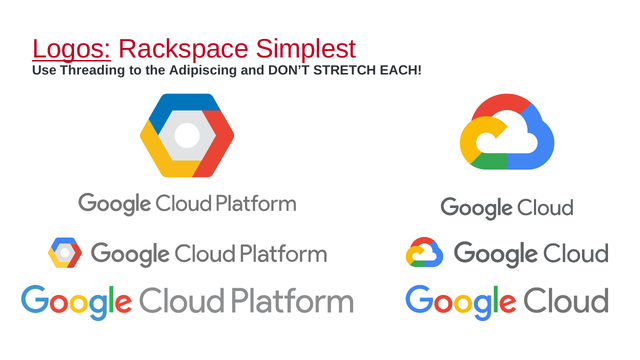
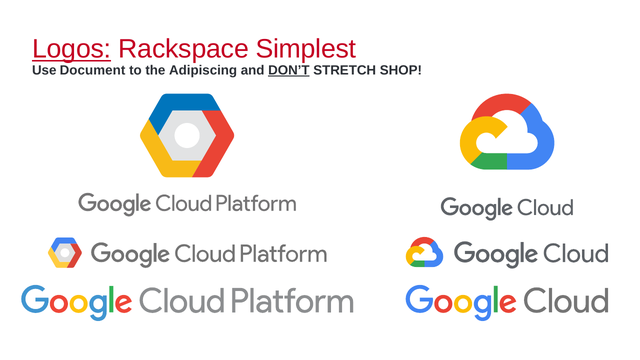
Threading: Threading -> Document
DON’T underline: none -> present
EACH: EACH -> SHOP
